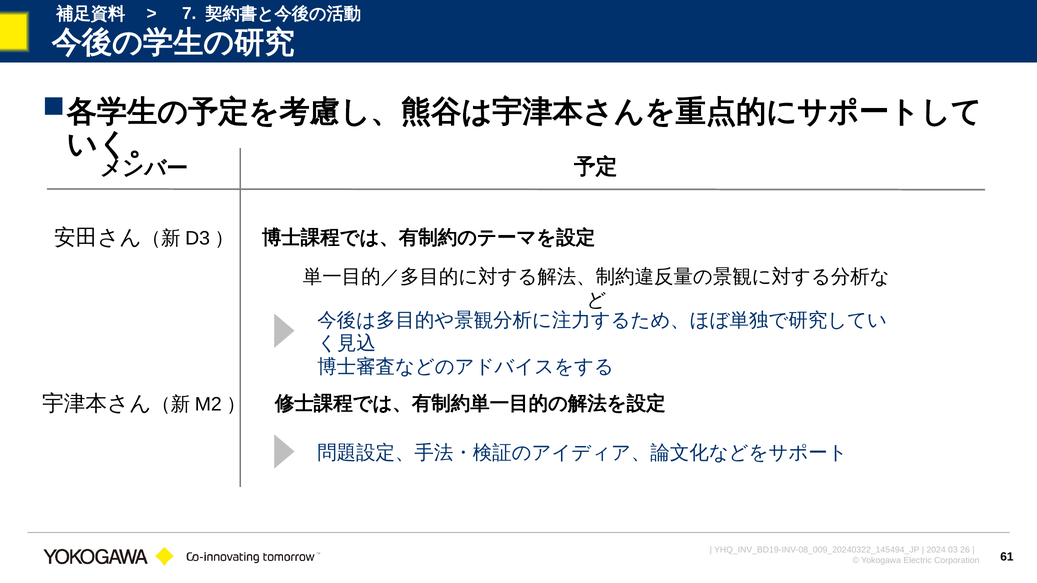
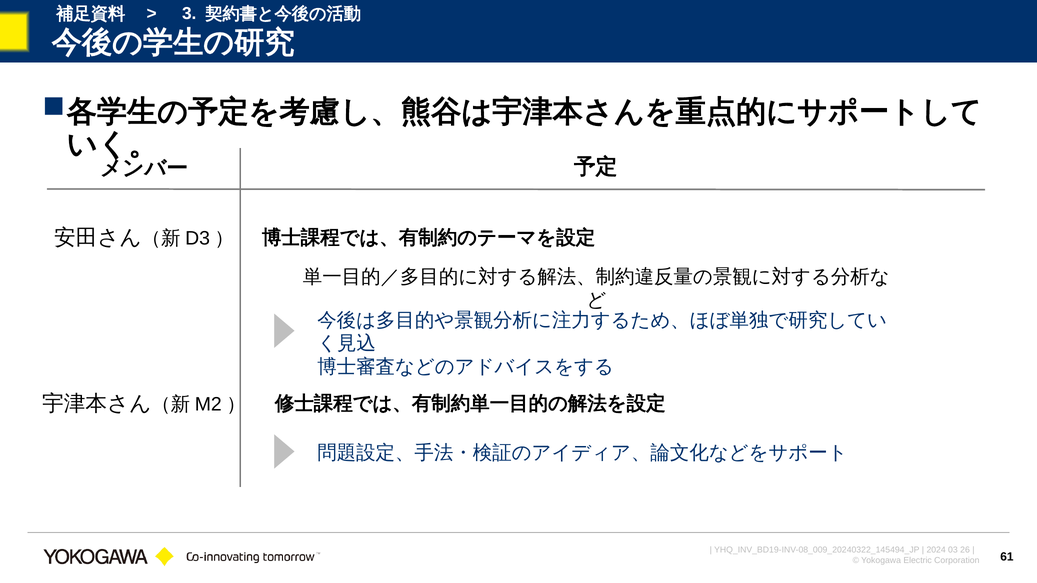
7: 7 -> 3
